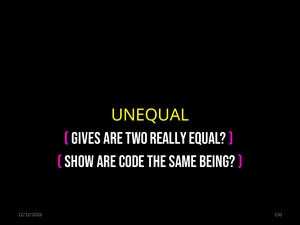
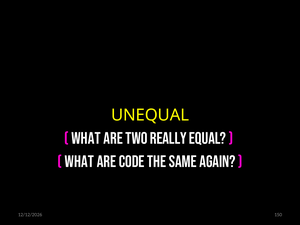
GIVES at (86, 138): GIVES -> WHAT
SHOW at (79, 162): SHOW -> WHAT
BEING: BEING -> AGAIN
